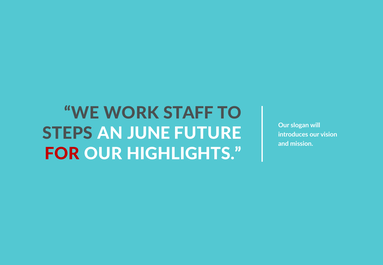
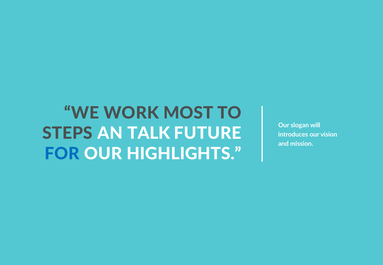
STAFF: STAFF -> MOST
JUNE: JUNE -> TALK
FOR colour: red -> blue
